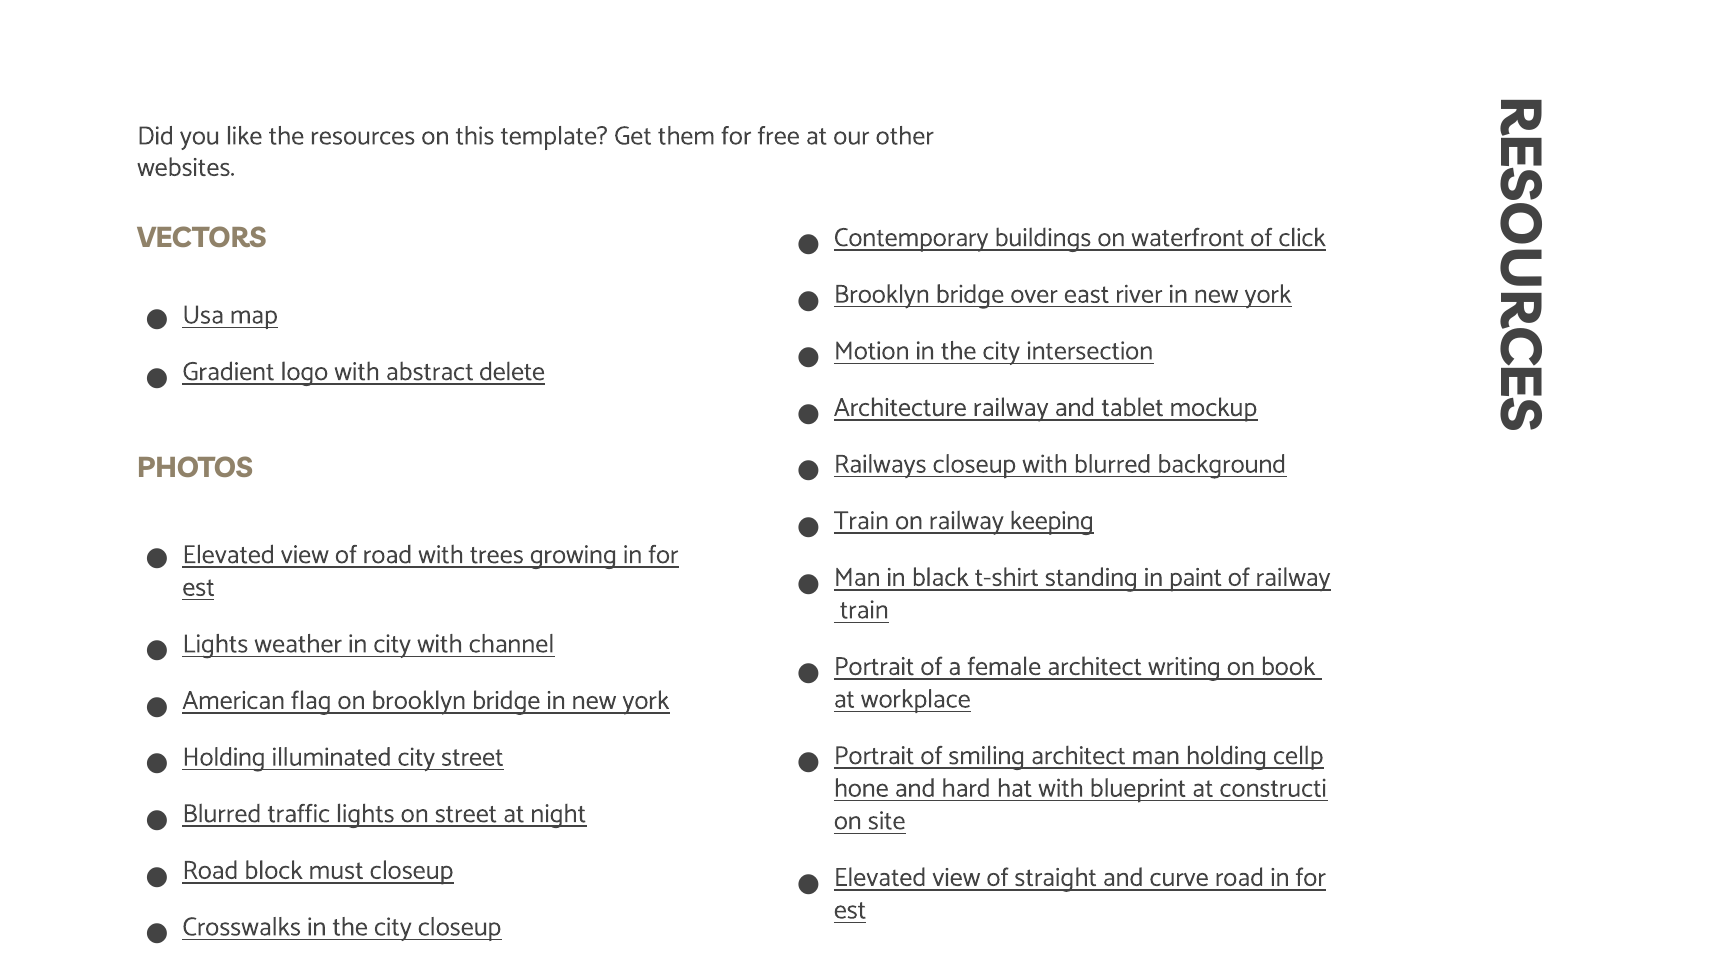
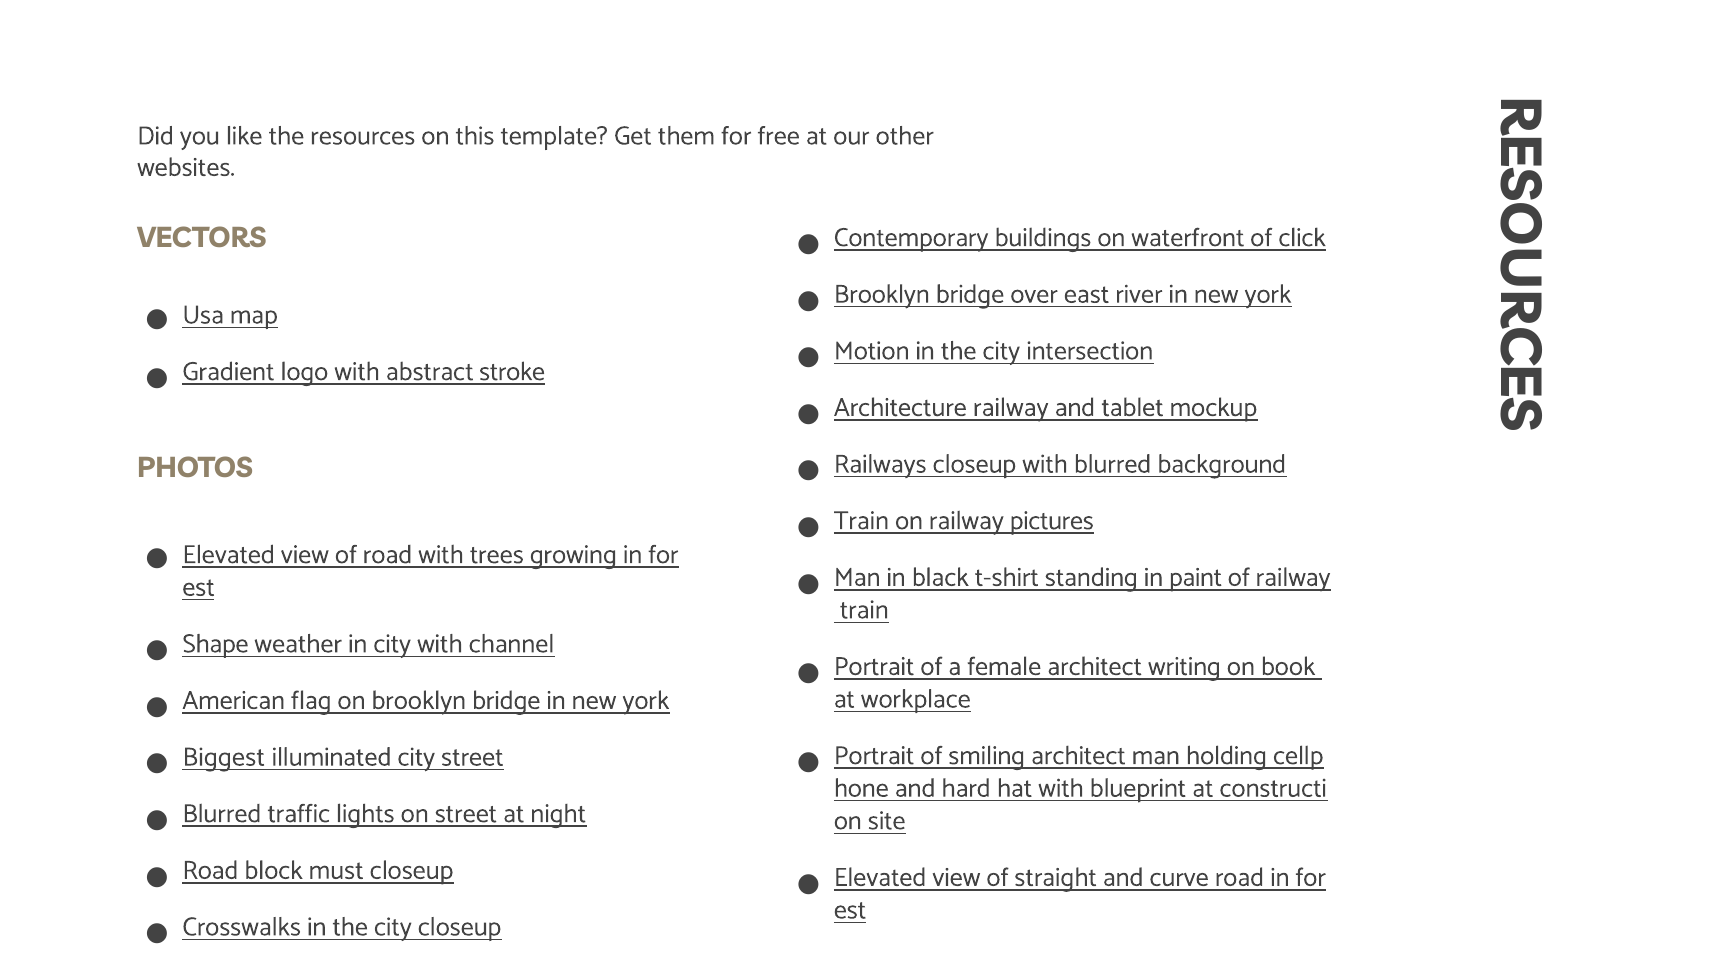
delete: delete -> stroke
keeping: keeping -> pictures
Lights at (215, 643): Lights -> Shape
Holding at (224, 756): Holding -> Biggest
